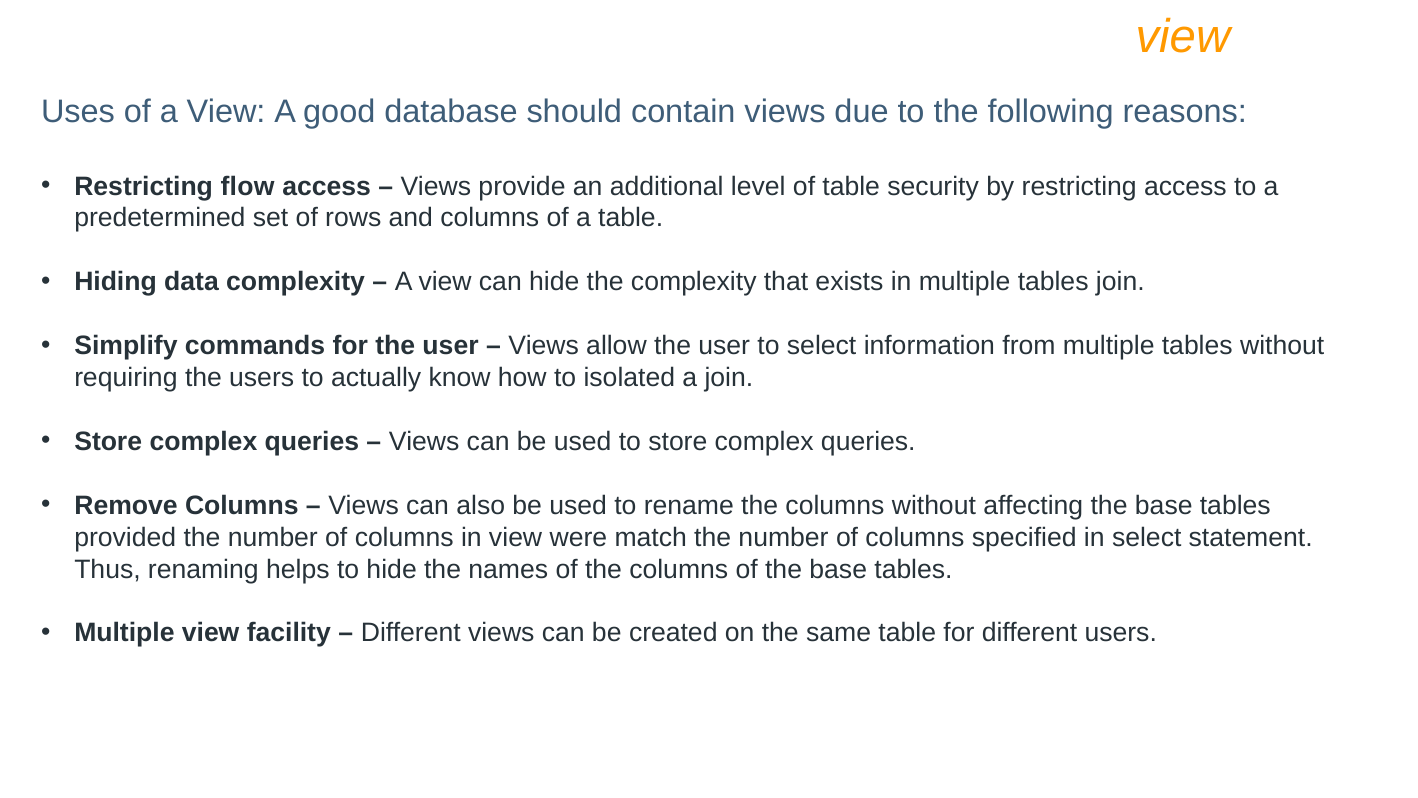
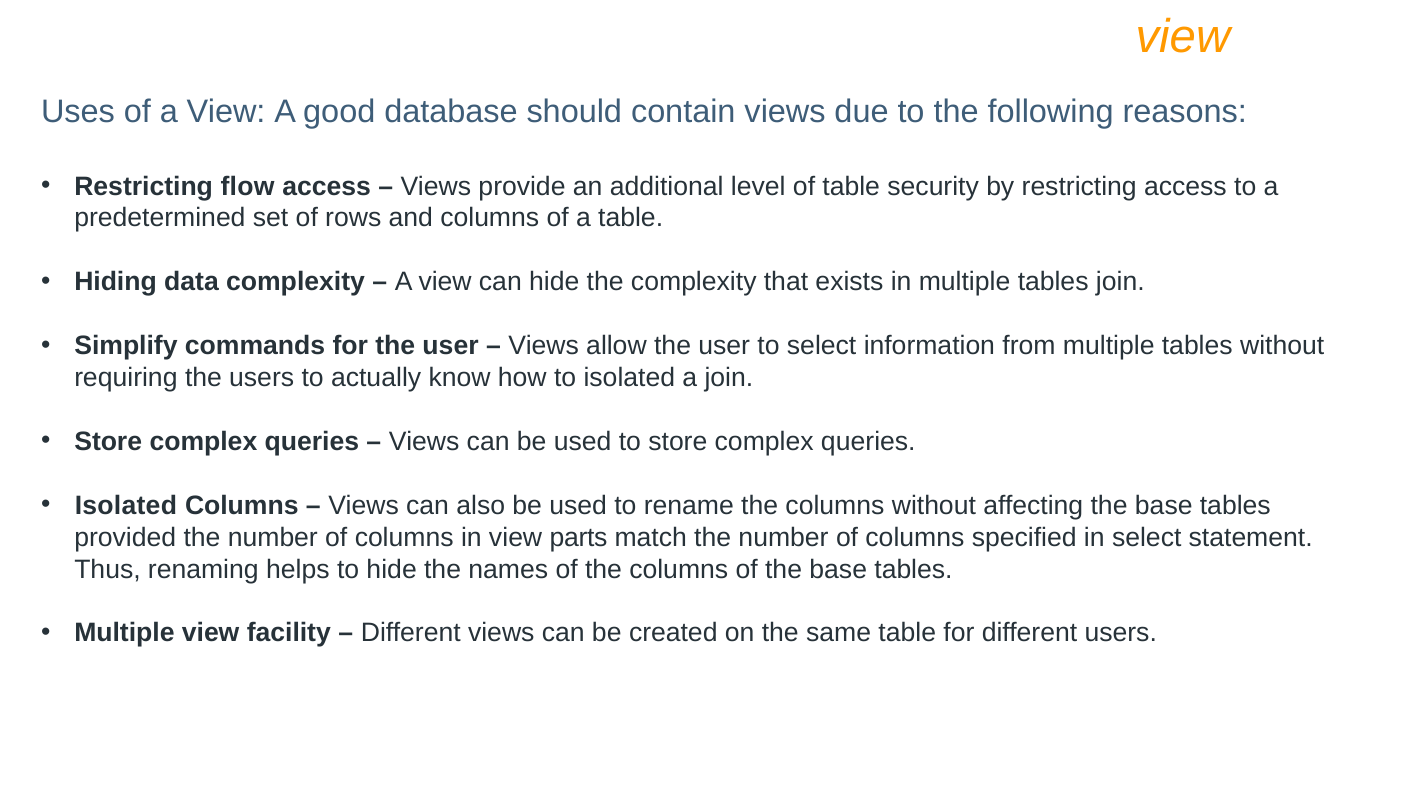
Remove at (126, 505): Remove -> Isolated
were: were -> parts
